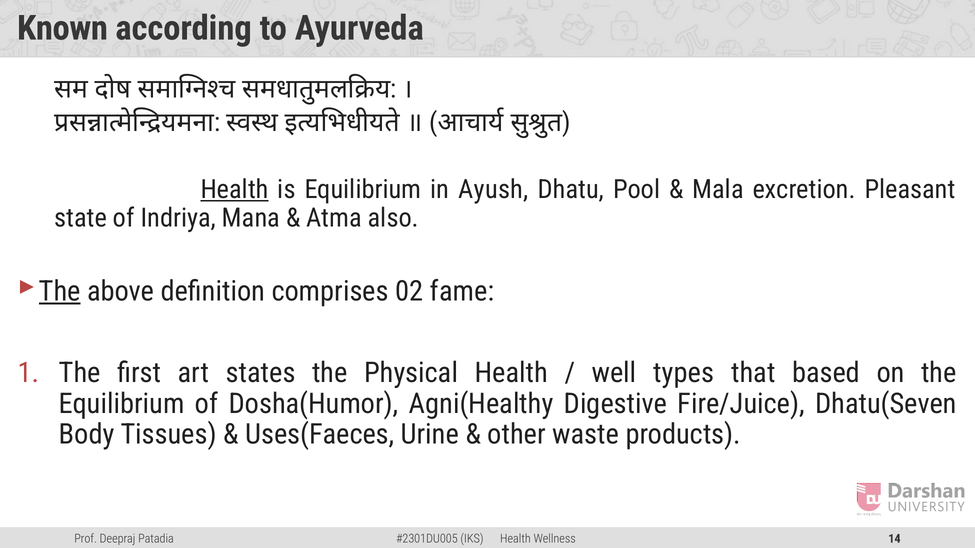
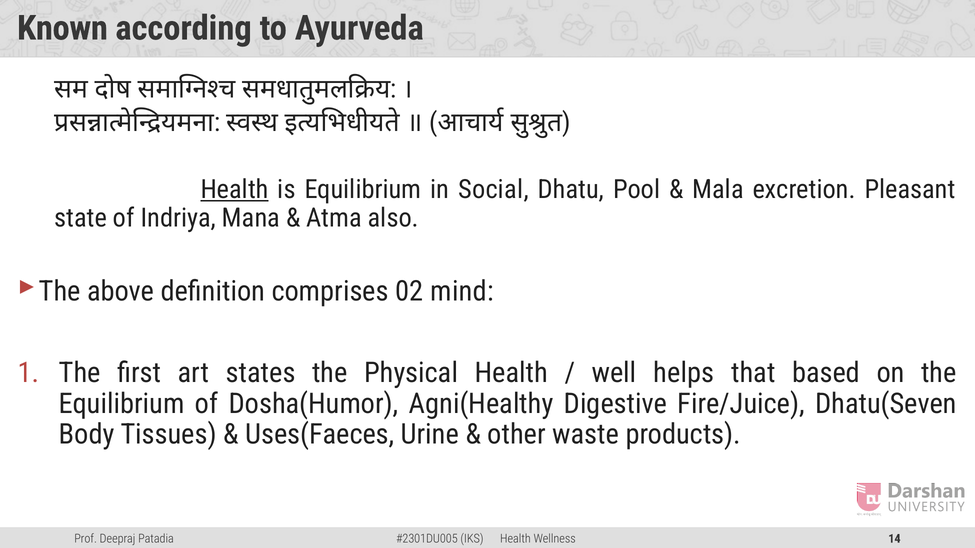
Ayush: Ayush -> Social
The at (60, 292) underline: present -> none
fame: fame -> mind
types: types -> helps
